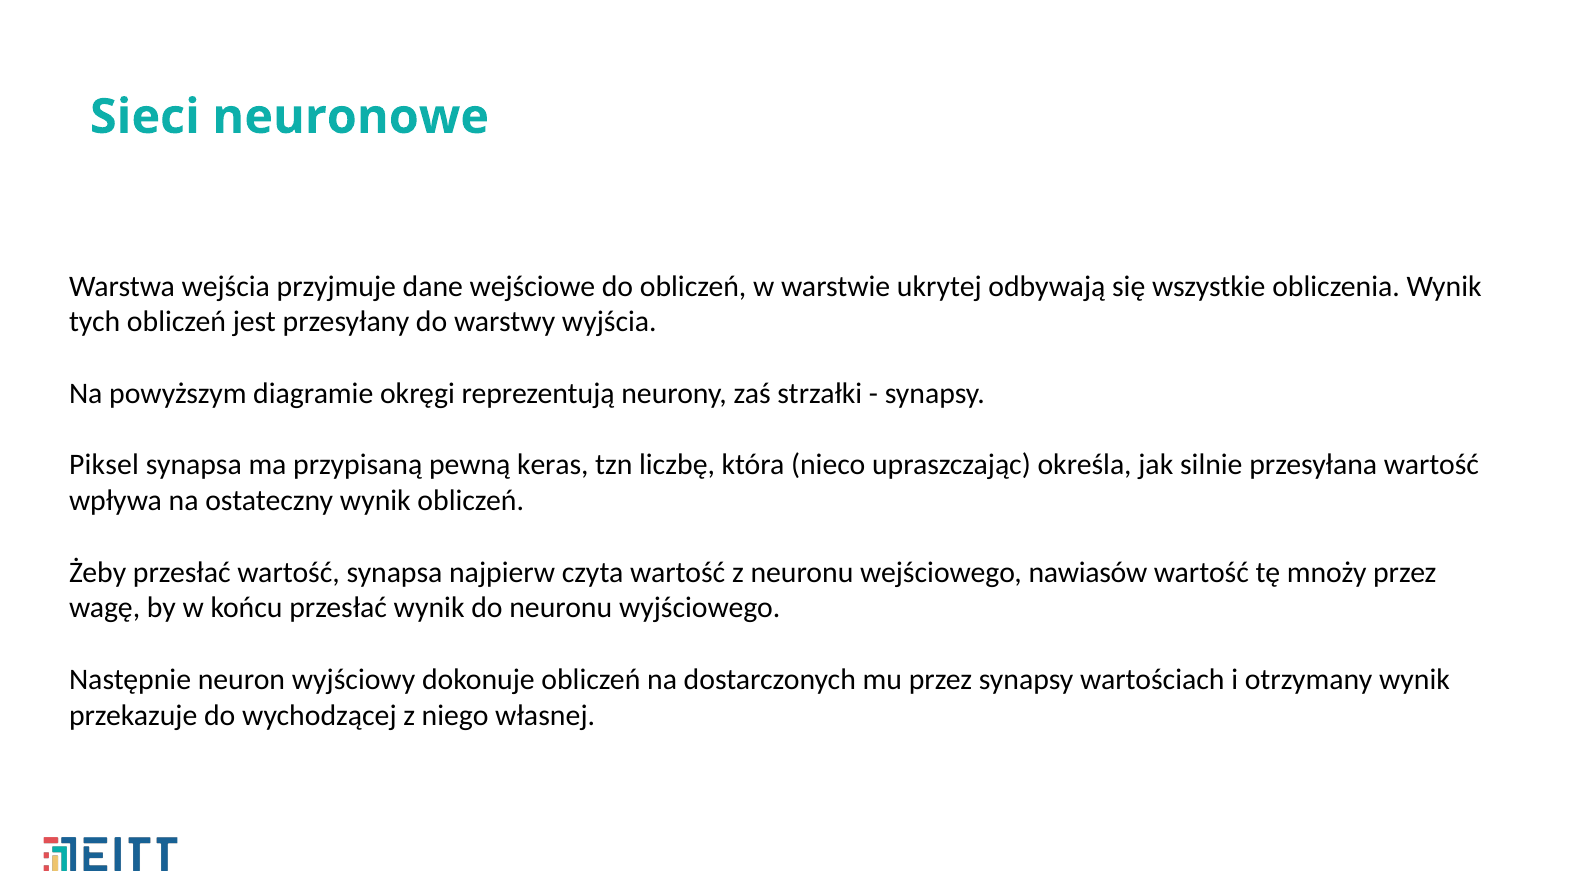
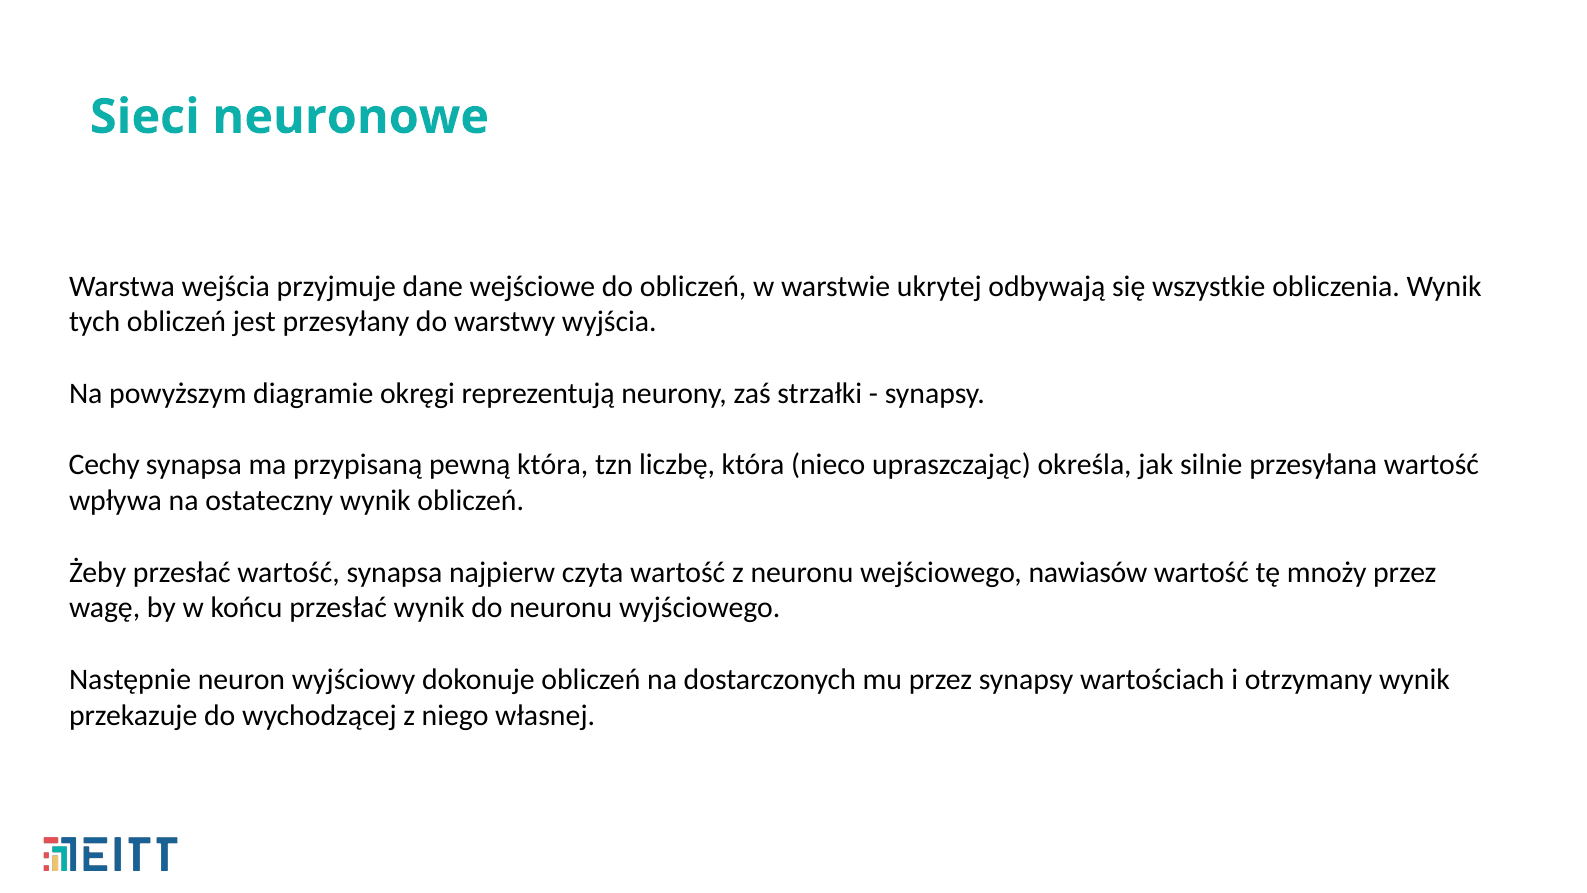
Piksel: Piksel -> Cechy
pewną keras: keras -> która
